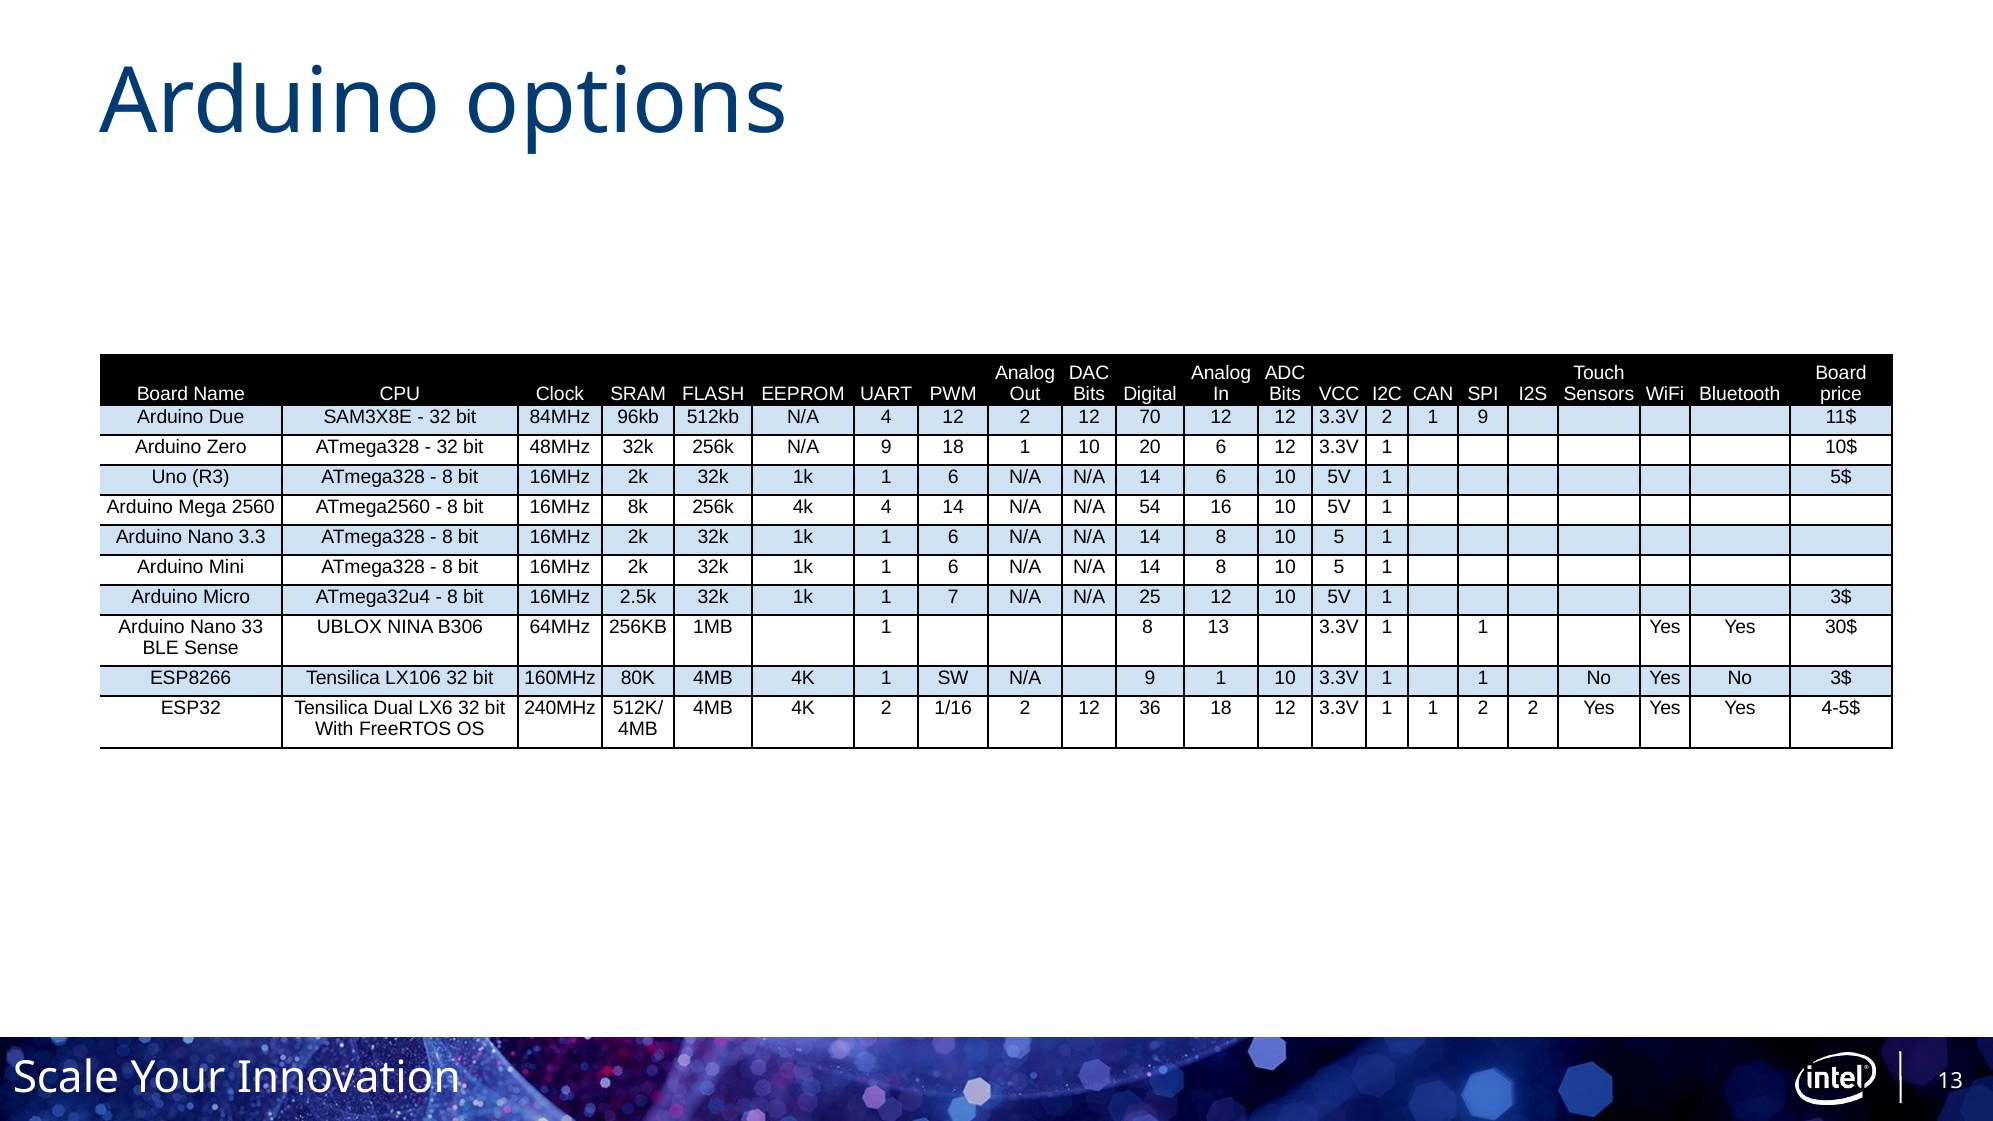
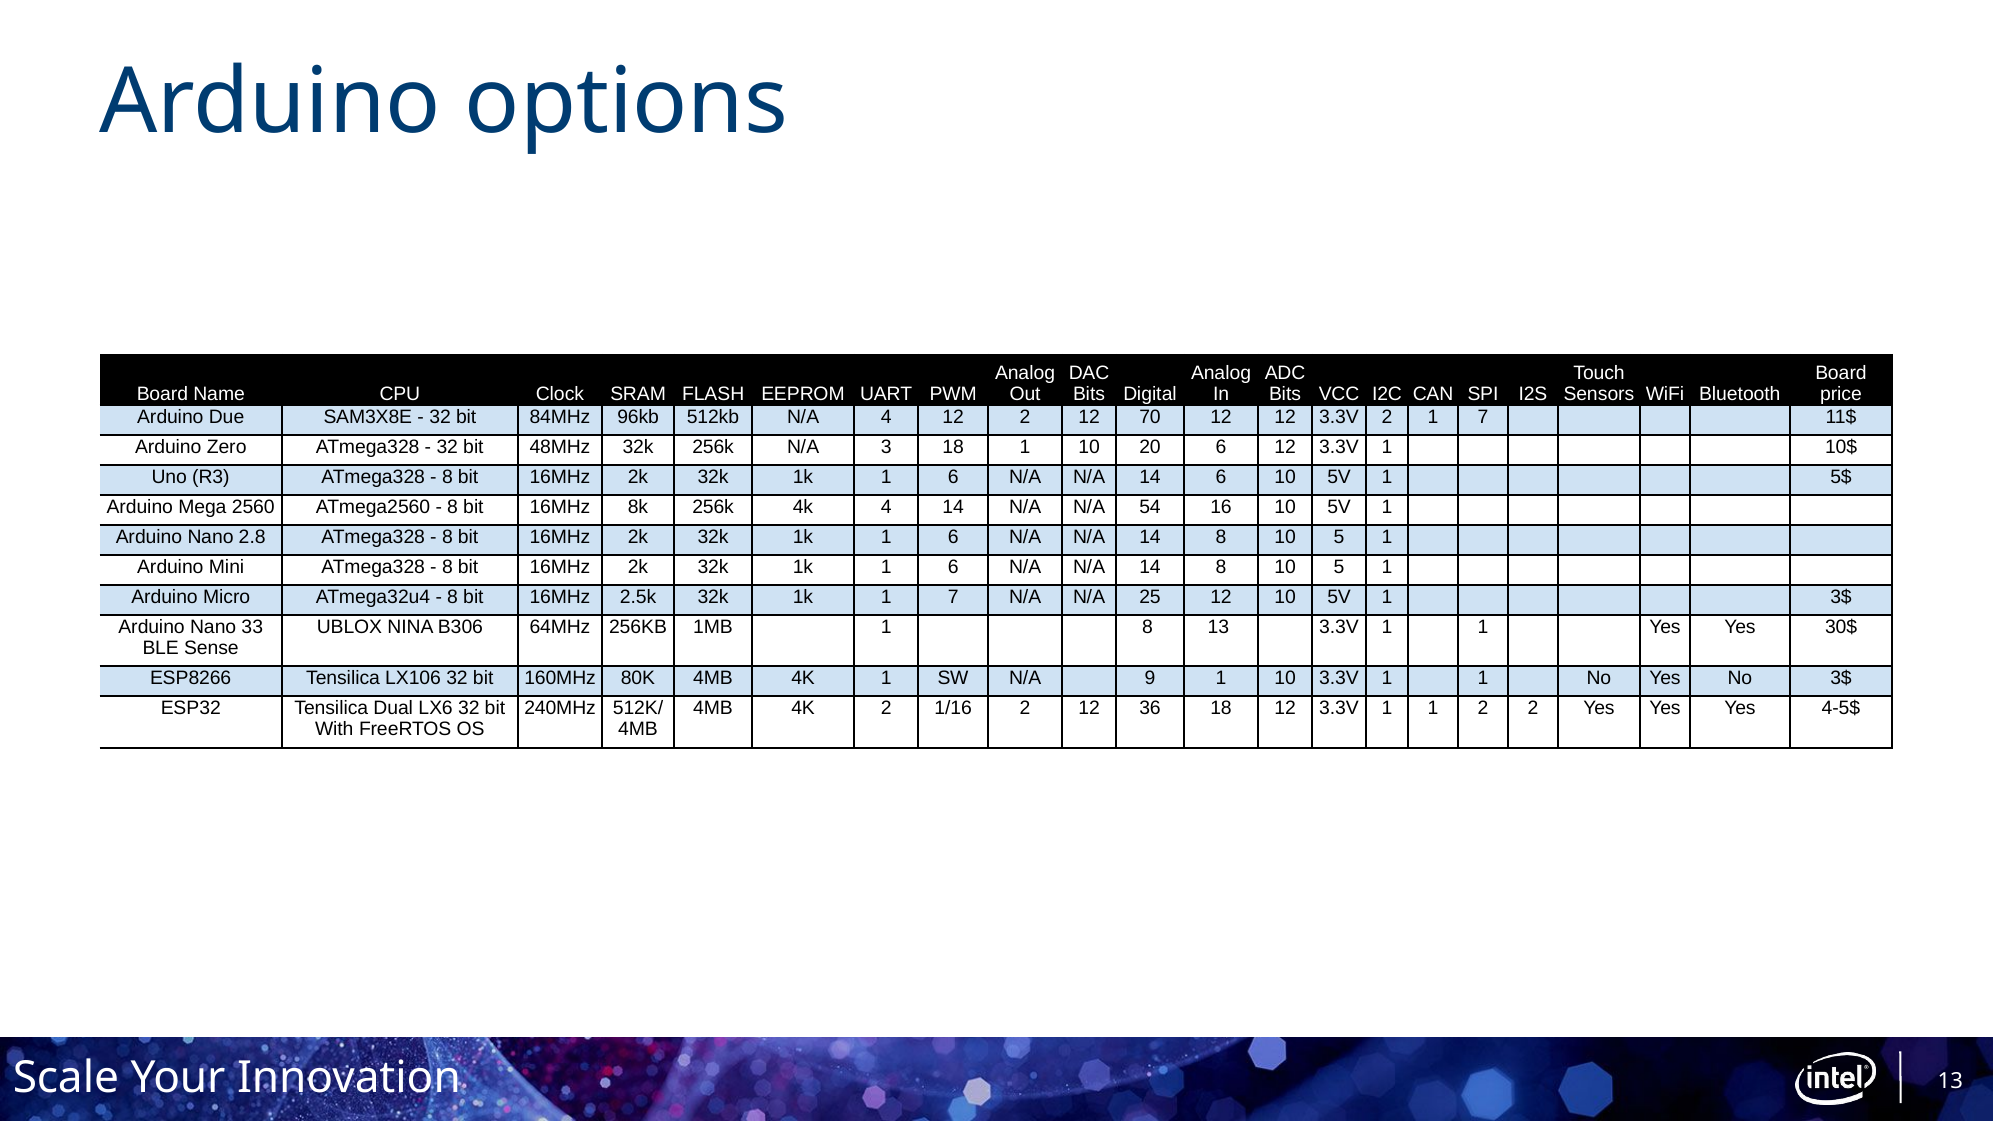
2 1 9: 9 -> 7
256k N/A 9: 9 -> 3
3.3: 3.3 -> 2.8
